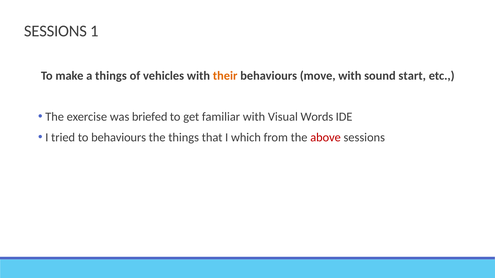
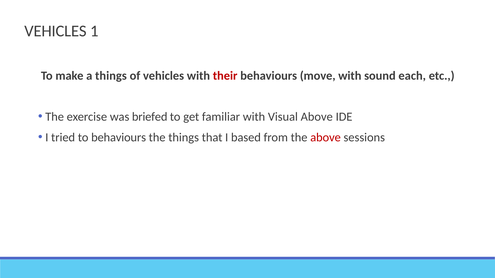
SESSIONS at (55, 31): SESSIONS -> VEHICLES
their colour: orange -> red
start: start -> each
Visual Words: Words -> Above
which: which -> based
